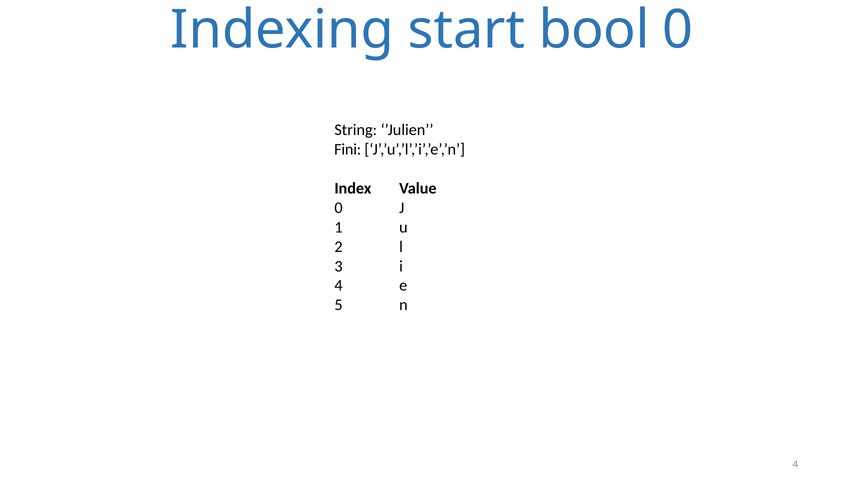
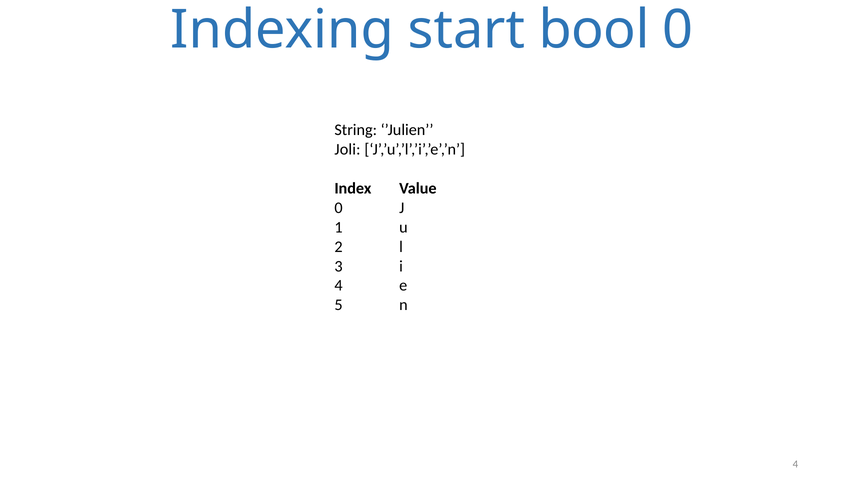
Fini: Fini -> Joli
